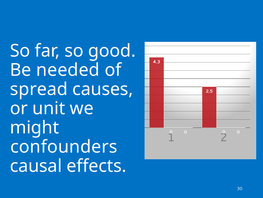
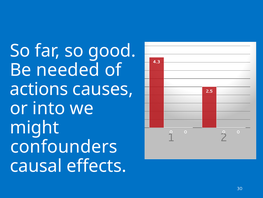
spread: spread -> actions
unit: unit -> into
